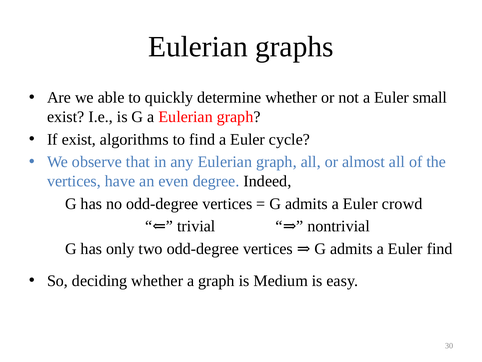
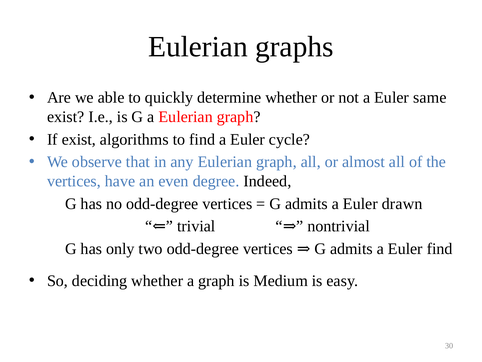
small: small -> same
crowd: crowd -> drawn
